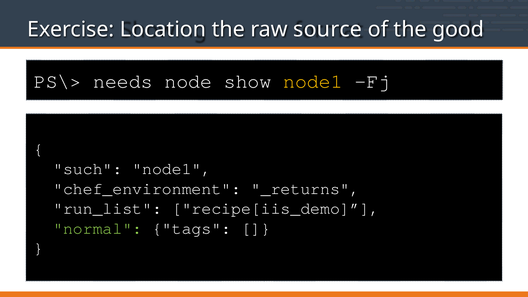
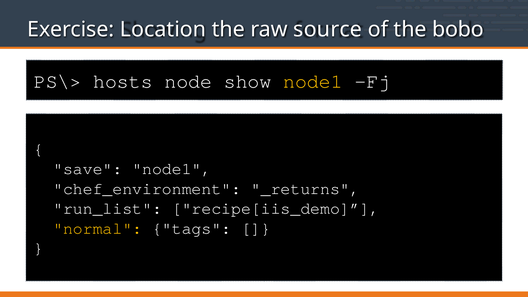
good: good -> bobo
needs: needs -> hosts
such: such -> save
normal colour: light green -> yellow
